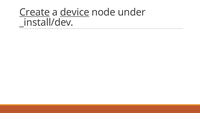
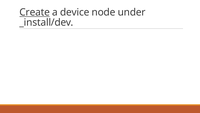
device underline: present -> none
